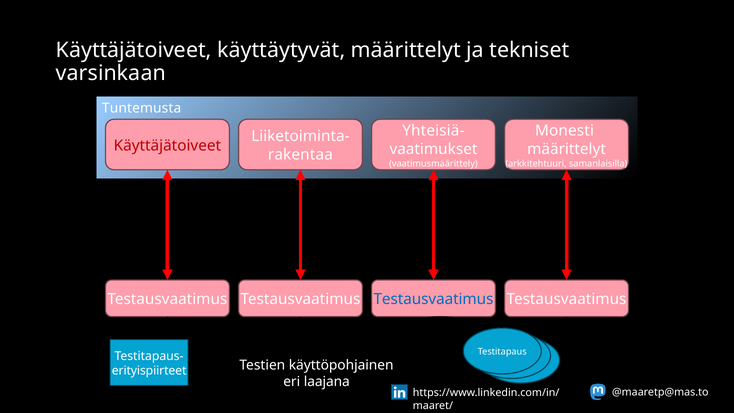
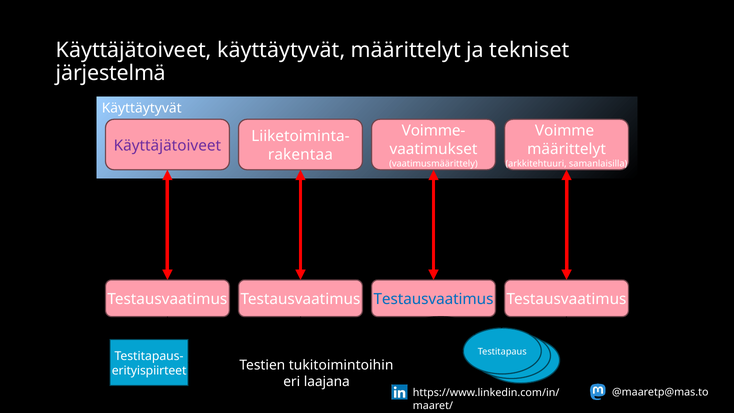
varsinkaan: varsinkaan -> järjestelmä
Tuntemusta at (142, 108): Tuntemusta -> Käyttäytyvät
Yhteisiä-: Yhteisiä- -> Voimme-
Monesti: Monesti -> Voimme
Käyttäjätoiveet at (167, 146) colour: red -> purple
käyttöpohjainen: käyttöpohjainen -> tukitoimintoihin
